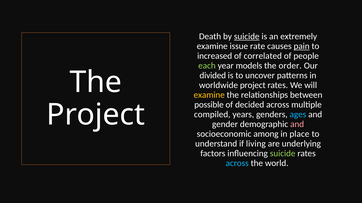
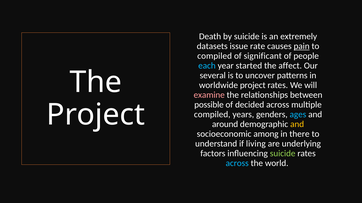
suicide at (247, 37) underline: present -> none
examine at (212, 46): examine -> datasets
increased at (215, 56): increased -> compiled
correlated: correlated -> significant
each colour: light green -> light blue
models: models -> started
order: order -> affect
divided: divided -> several
examine at (209, 95) colour: yellow -> pink
gender: gender -> around
and at (297, 125) colour: pink -> yellow
place: place -> there
